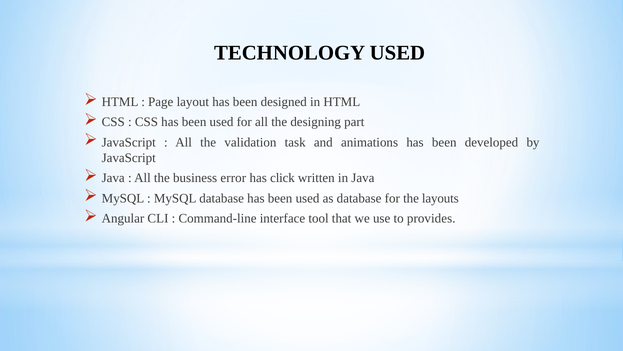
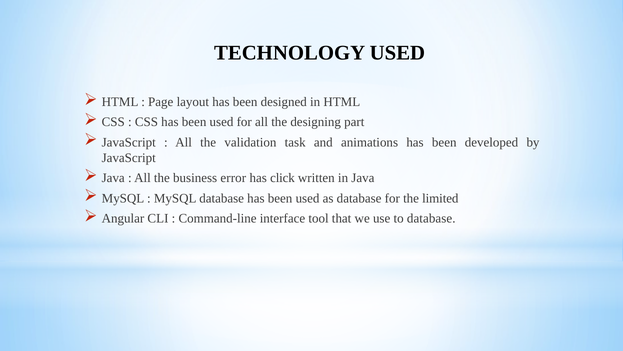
layouts: layouts -> limited
to provides: provides -> database
